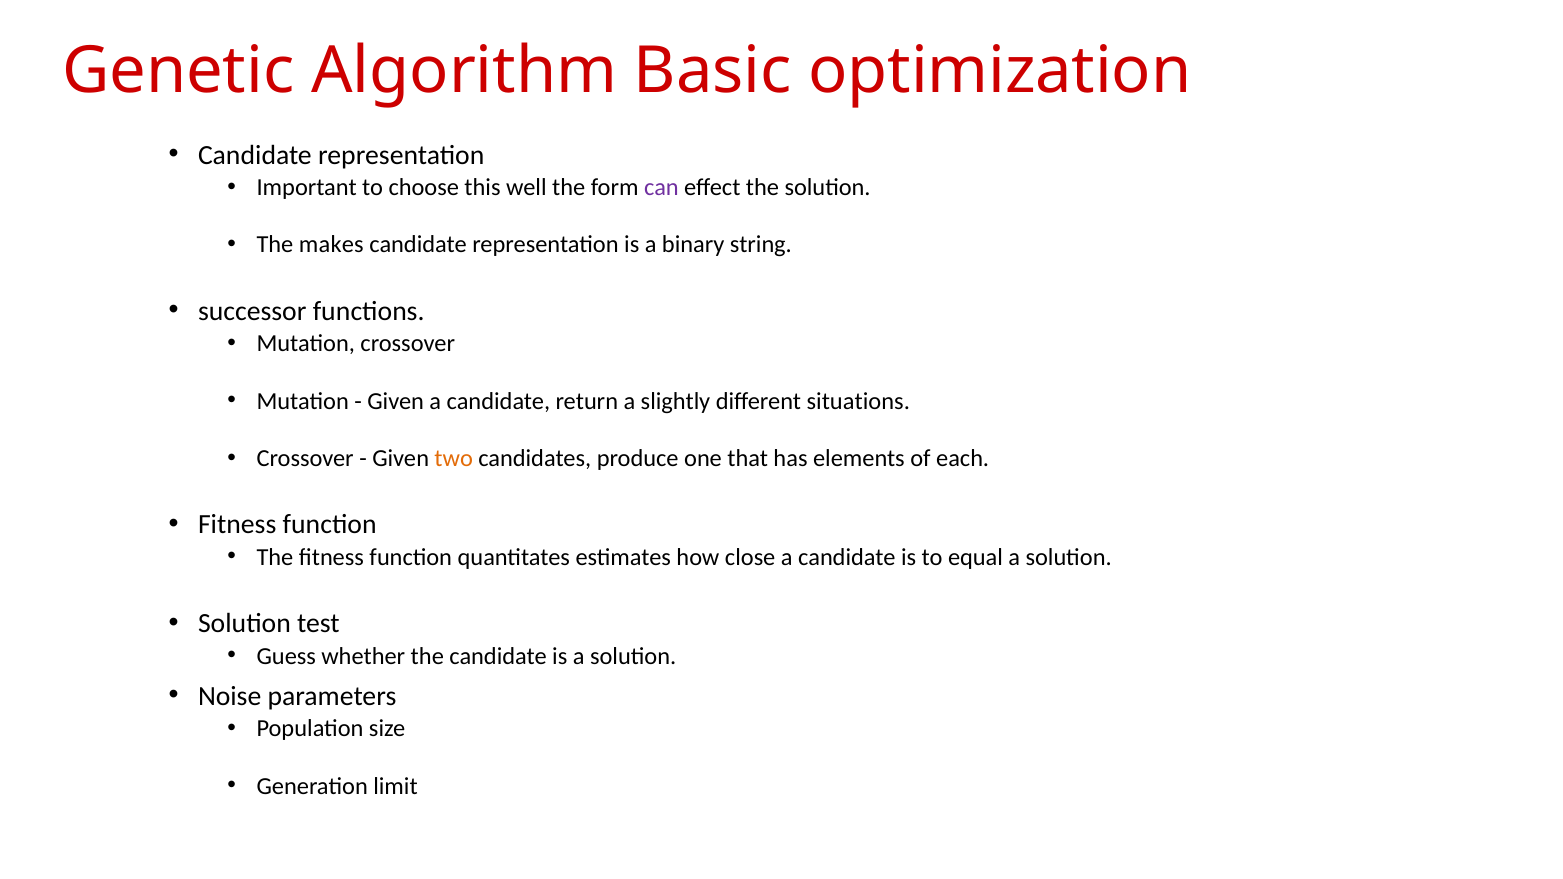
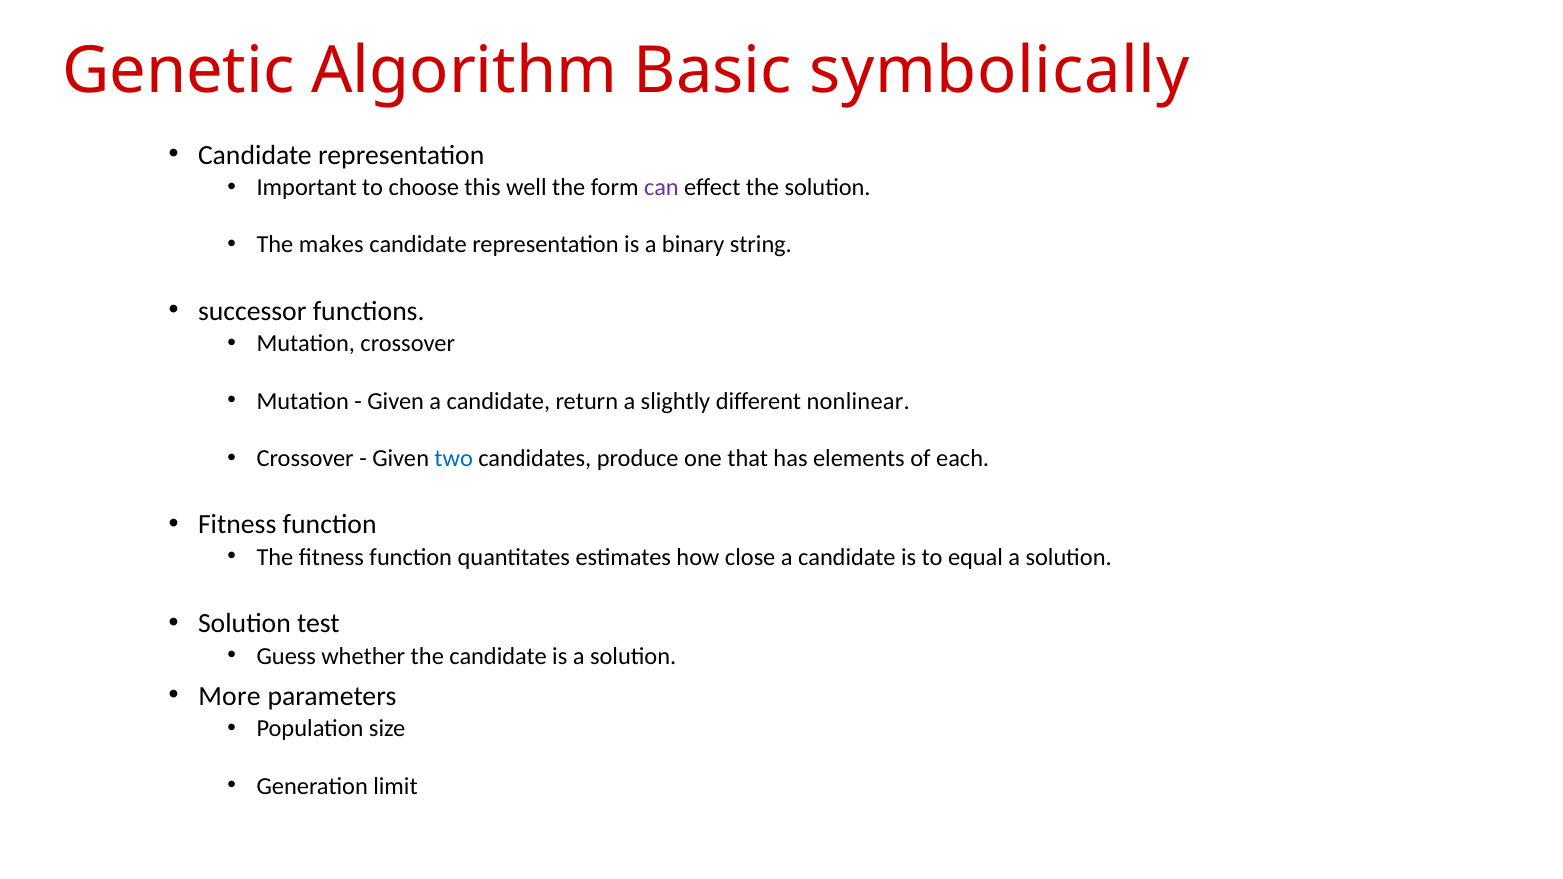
optimization: optimization -> symbolically
situations: situations -> nonlinear
two colour: orange -> blue
Noise: Noise -> More
